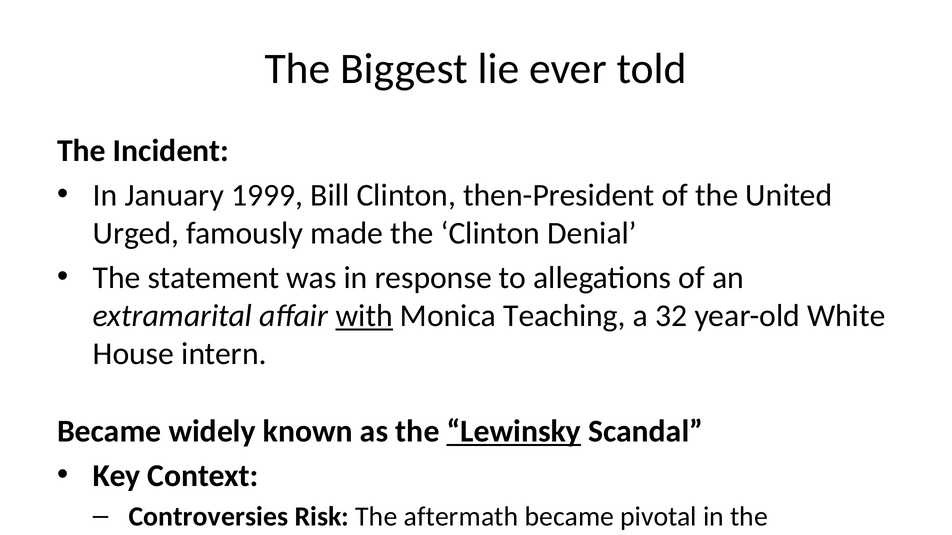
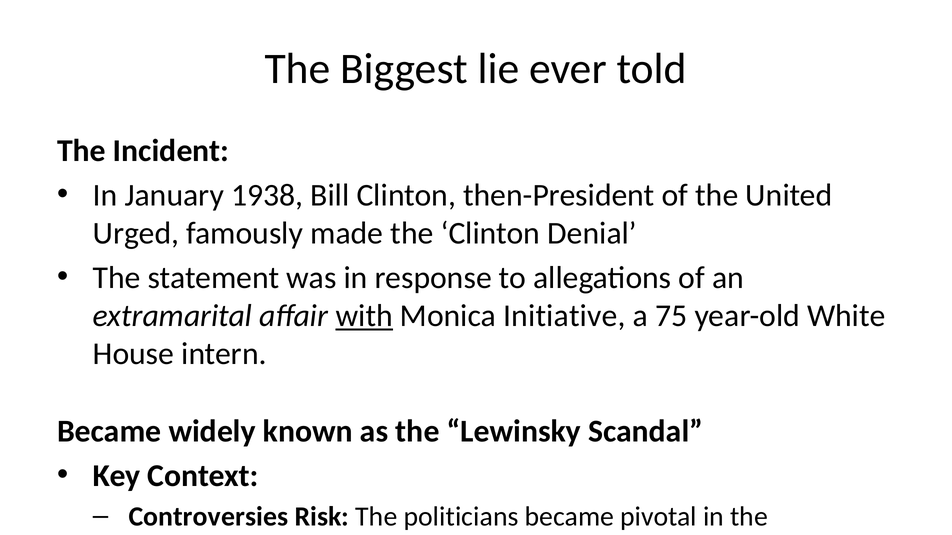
1999: 1999 -> 1938
Teaching: Teaching -> Initiative
32: 32 -> 75
Lewinsky at (514, 432) underline: present -> none
Risk The aftermath: aftermath -> politicians
